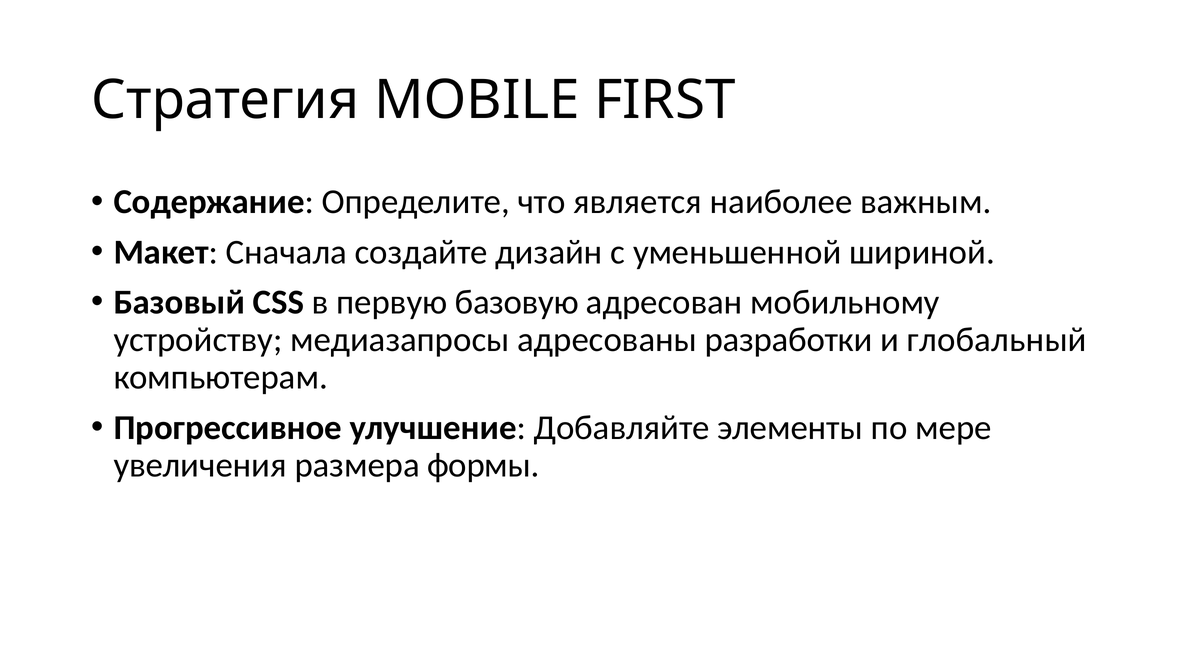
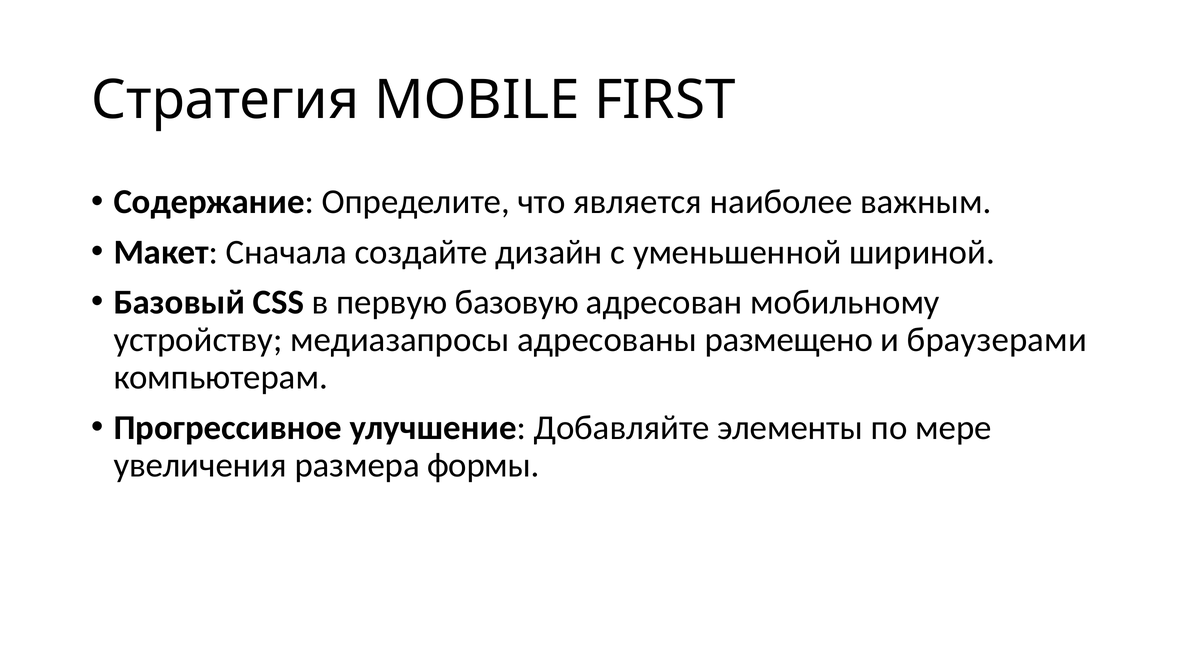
разработки: разработки -> размещено
глобальный: глобальный -> браузерами
